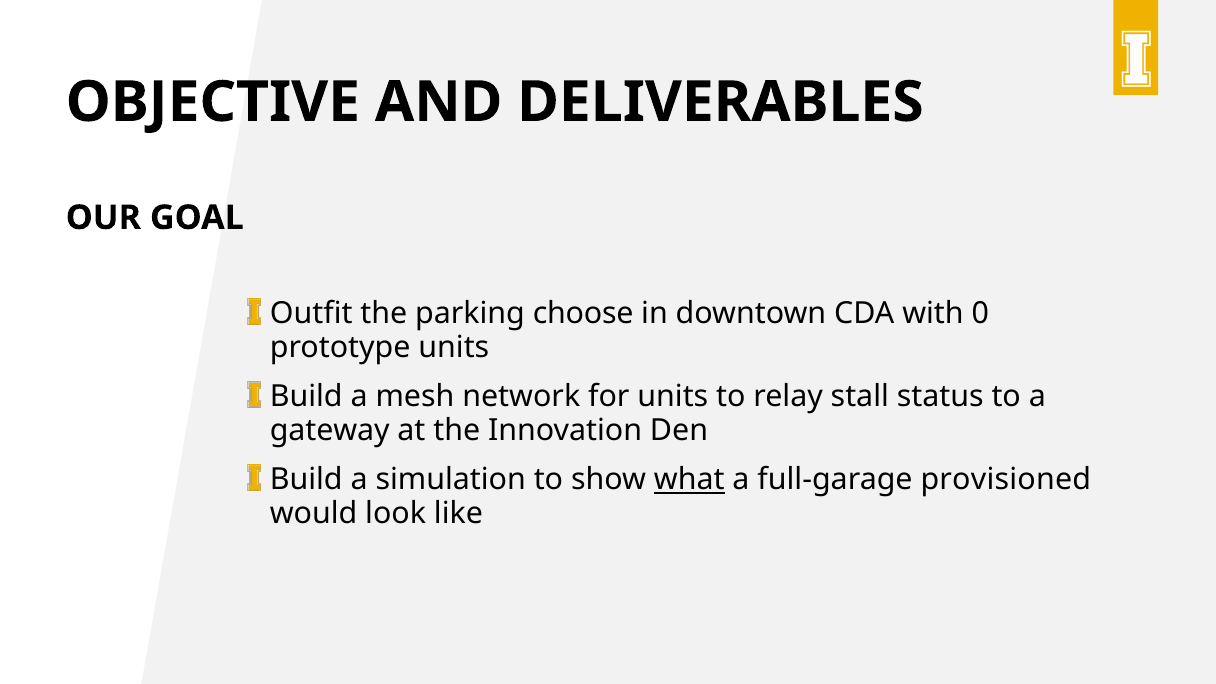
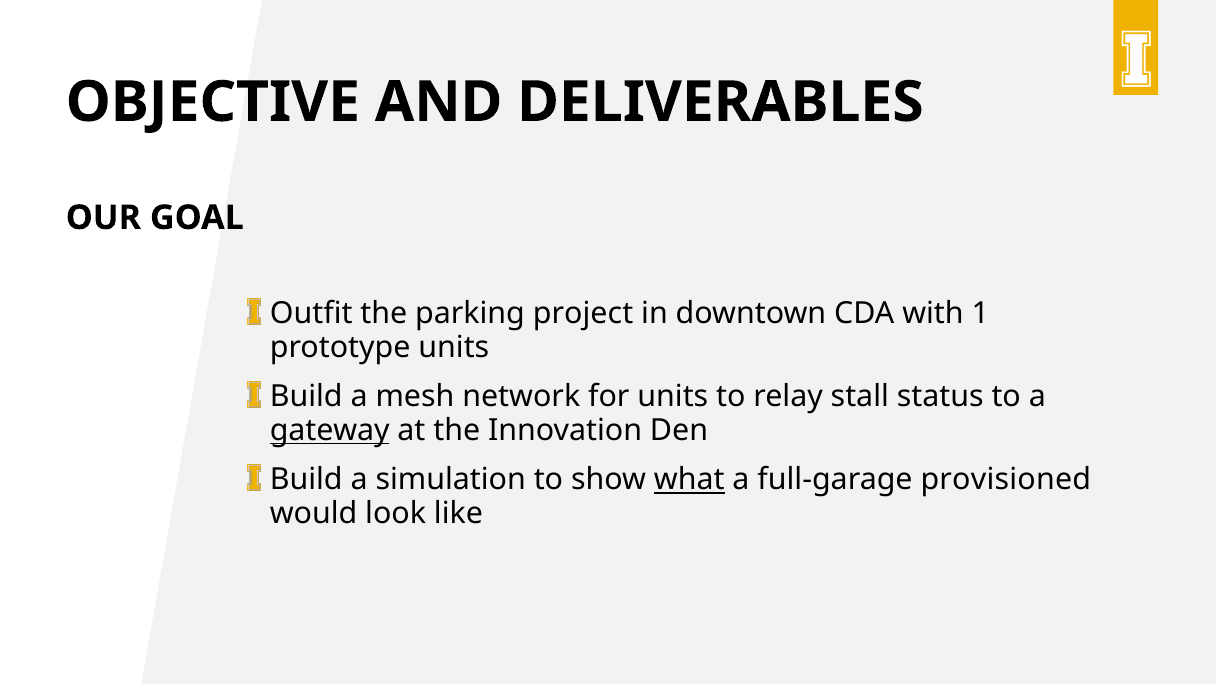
choose: choose -> project
0: 0 -> 1
gateway underline: none -> present
